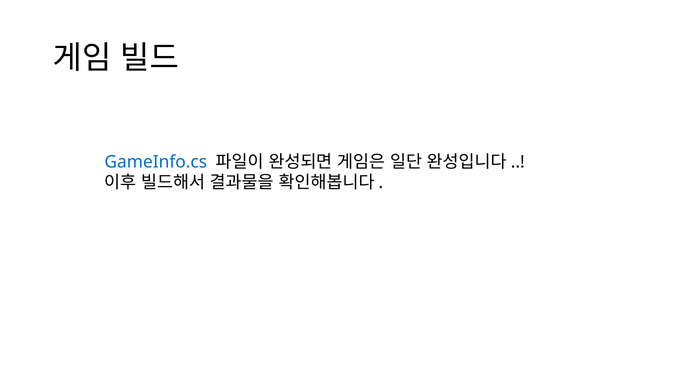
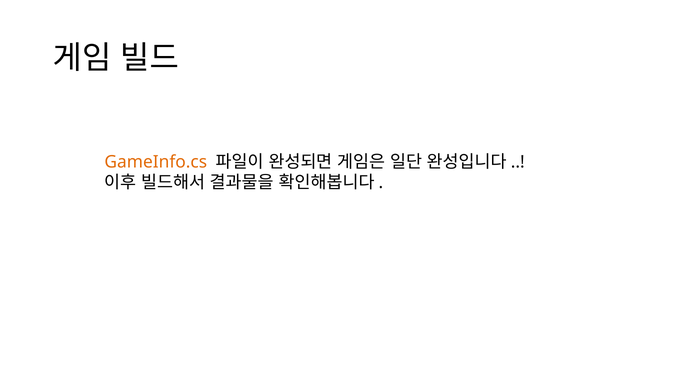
GameInfo.cs colour: blue -> orange
